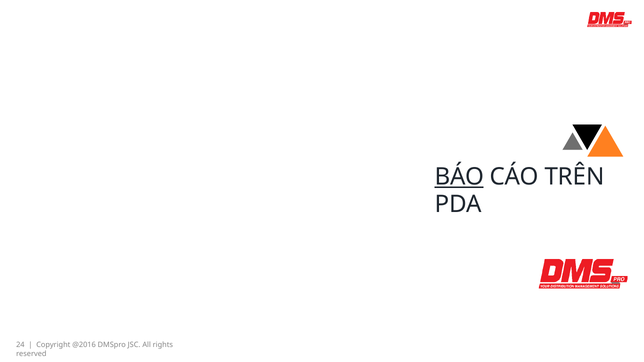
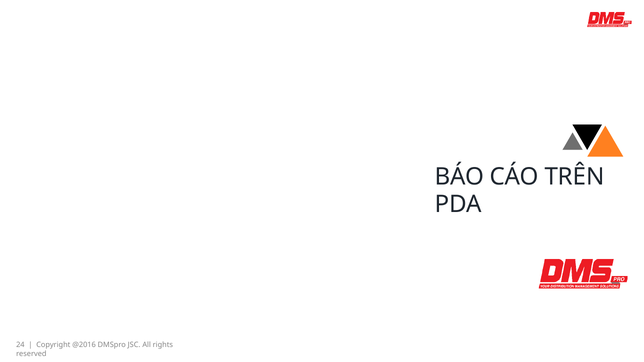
BÁO underline: present -> none
